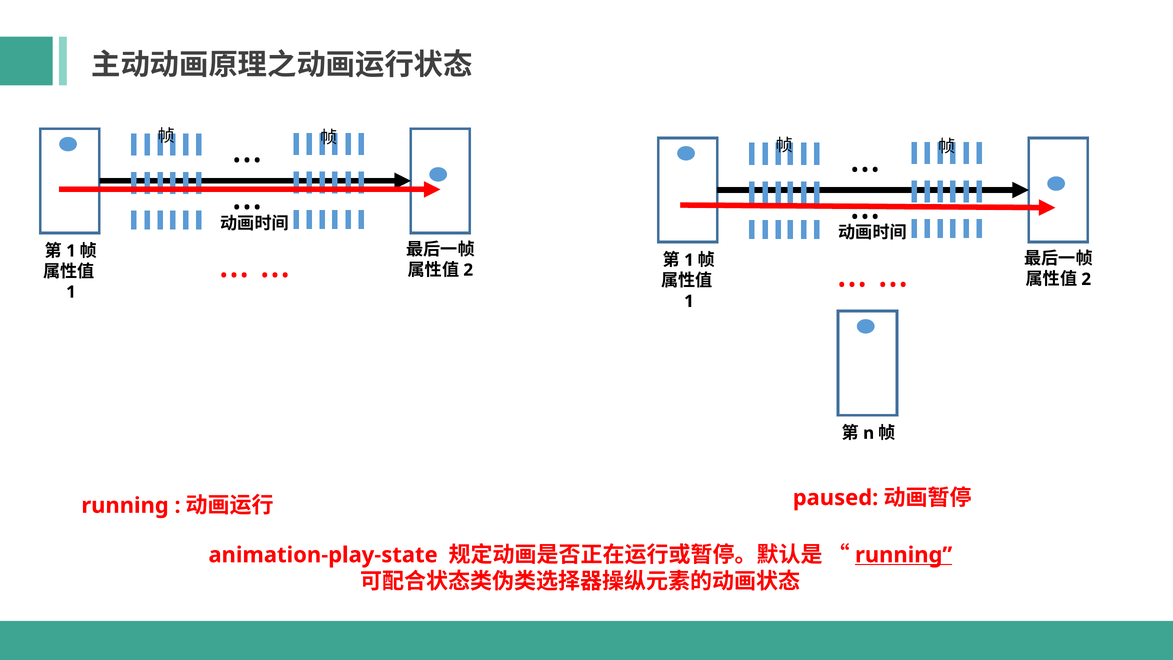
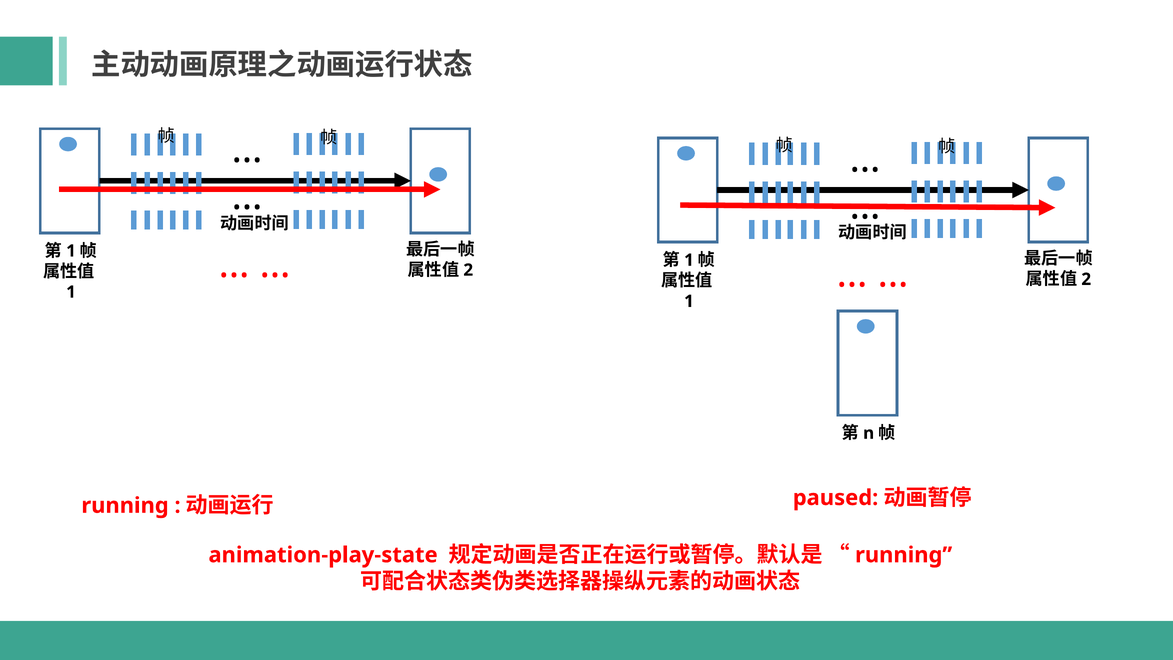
running at (904, 555) underline: present -> none
